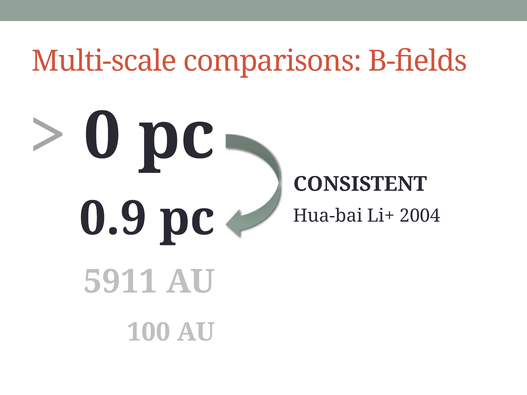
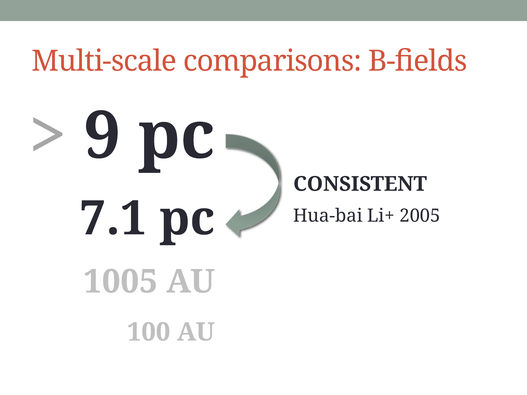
0: 0 -> 9
0.9: 0.9 -> 7.1
2004: 2004 -> 2005
5911: 5911 -> 1005
